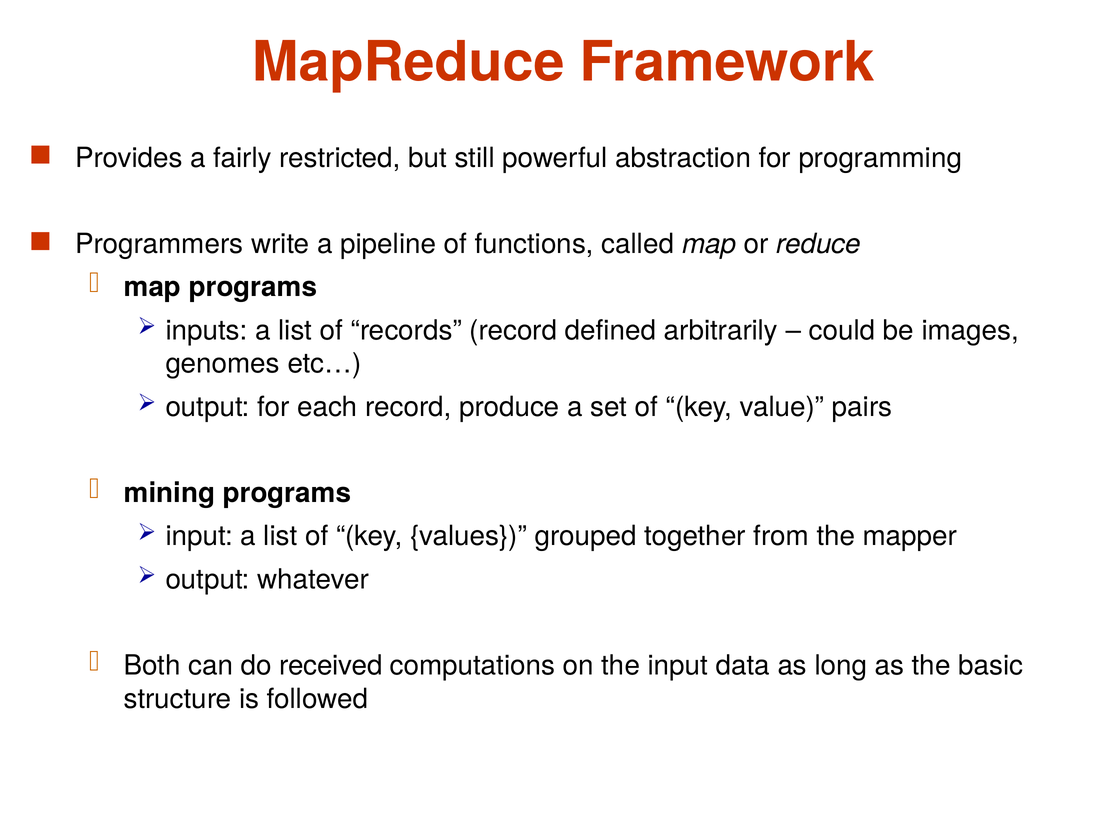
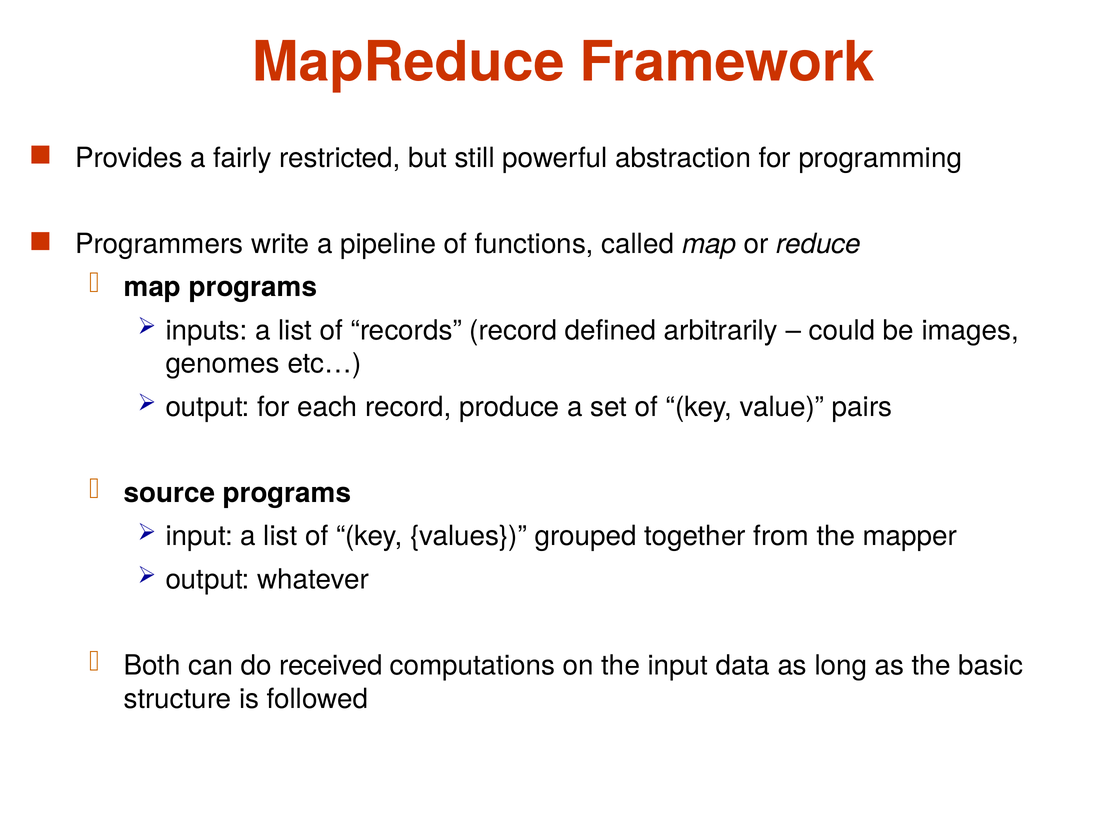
mining: mining -> source
